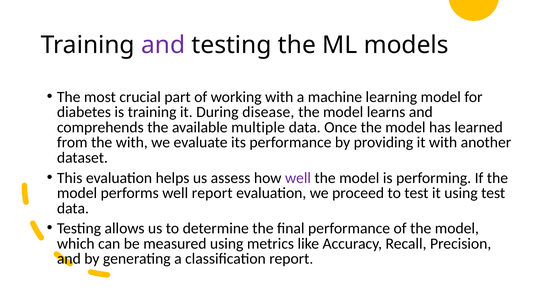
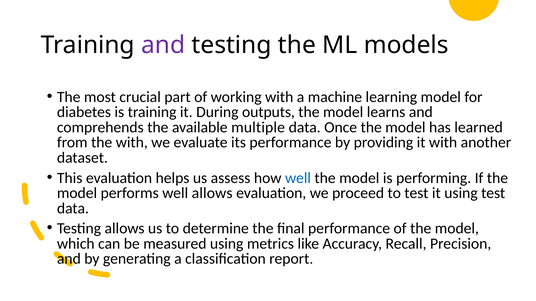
disease: disease -> outputs
well at (298, 178) colour: purple -> blue
well report: report -> allows
